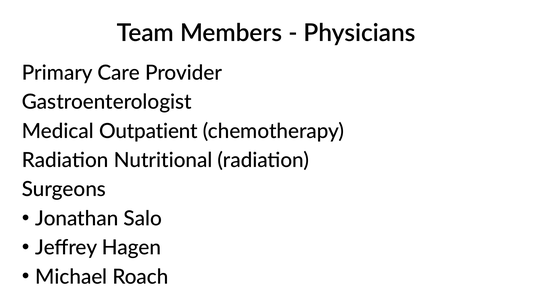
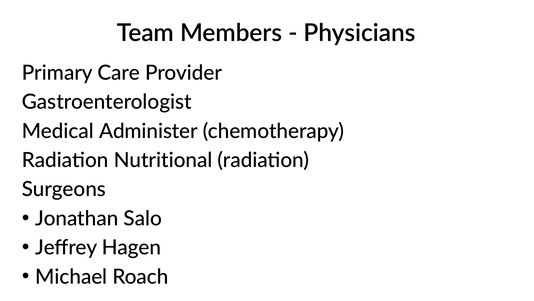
Outpatient: Outpatient -> Administer
